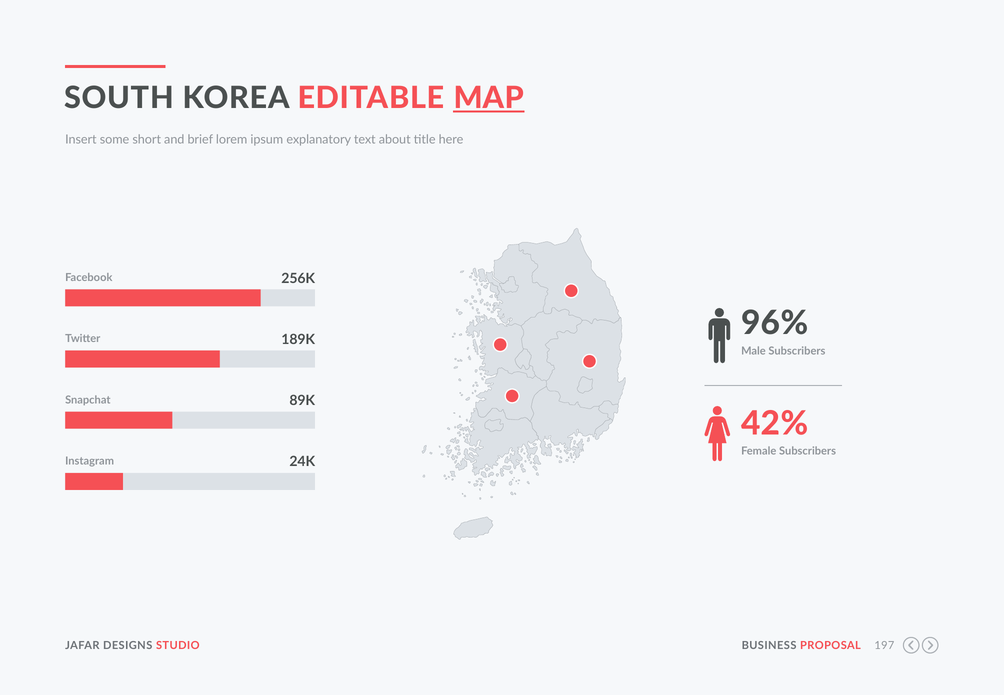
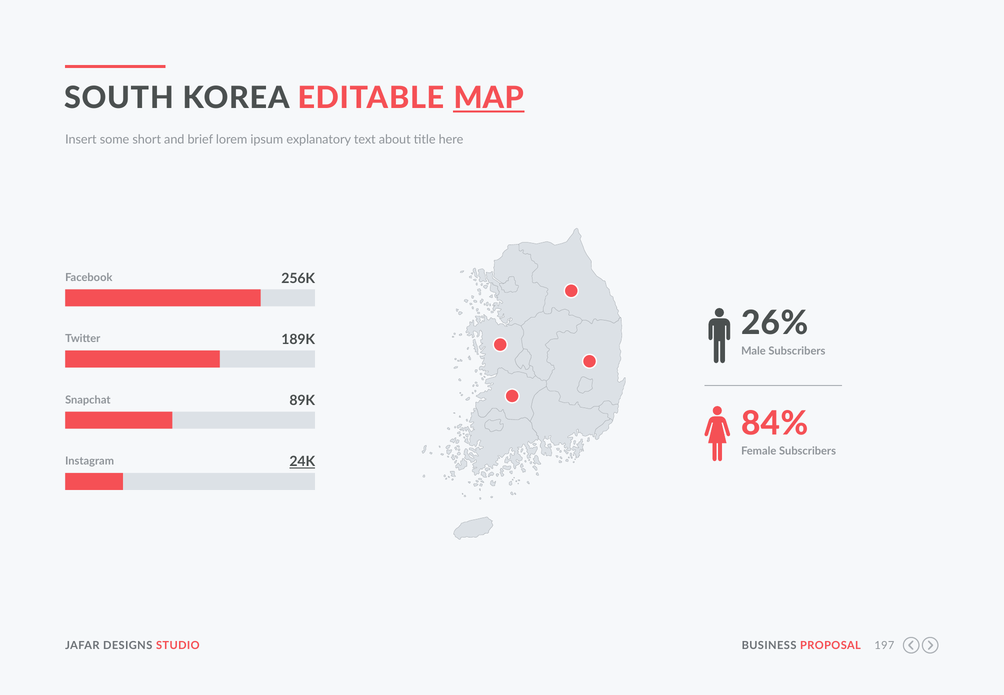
96%: 96% -> 26%
42%: 42% -> 84%
24K underline: none -> present
